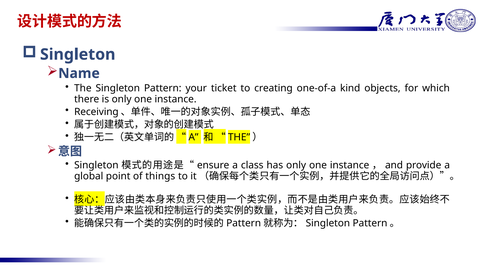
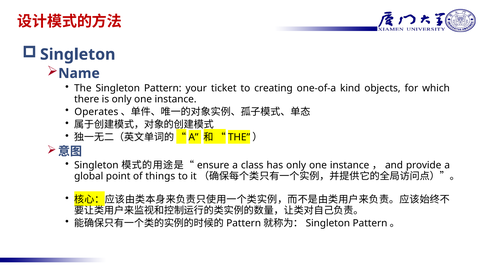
Receiving: Receiving -> Operates
